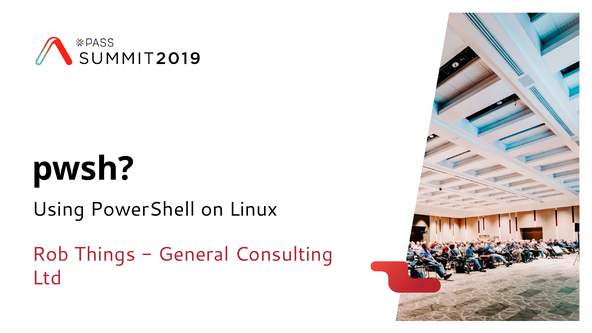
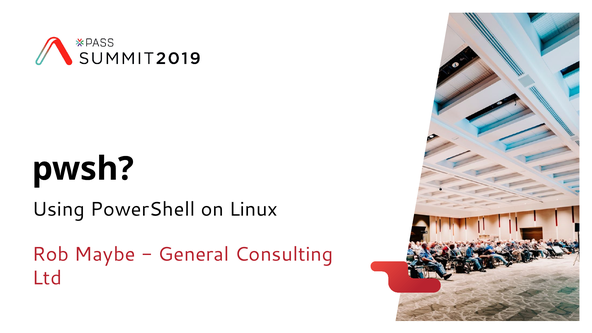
Things: Things -> Maybe
